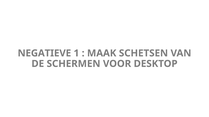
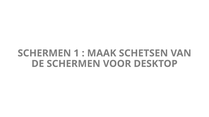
NEGATIEVE at (44, 53): NEGATIEVE -> SCHERMEN
